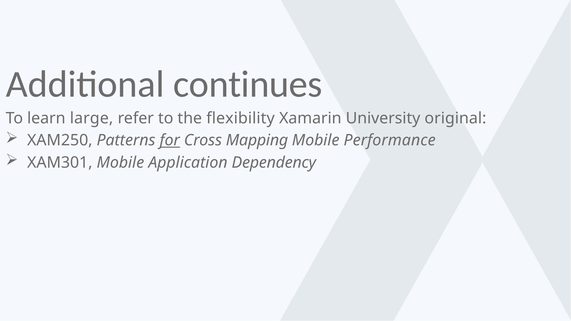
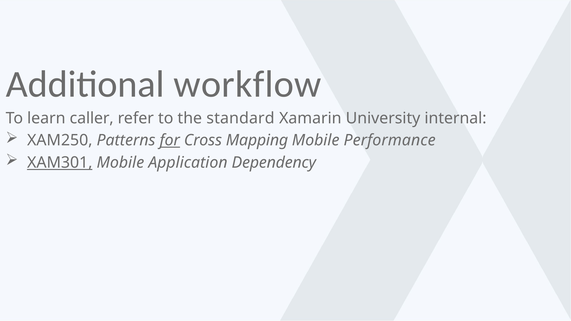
continues: continues -> workflow
large: large -> caller
flexibility: flexibility -> standard
original: original -> internal
XAM301 underline: none -> present
